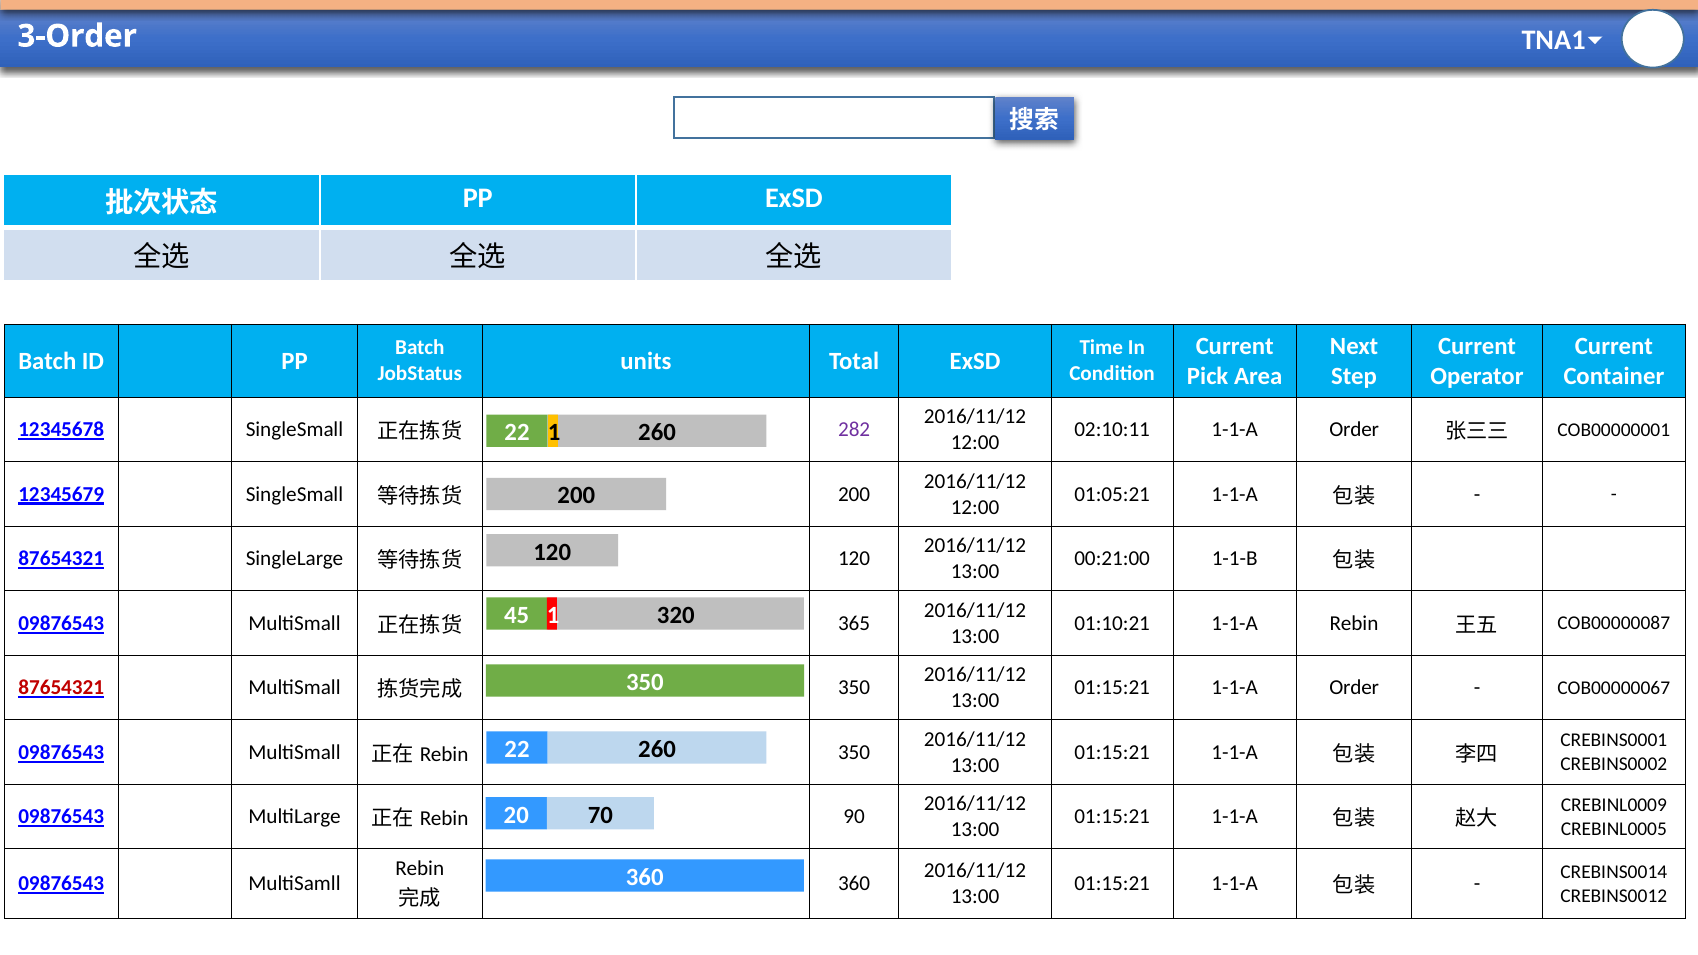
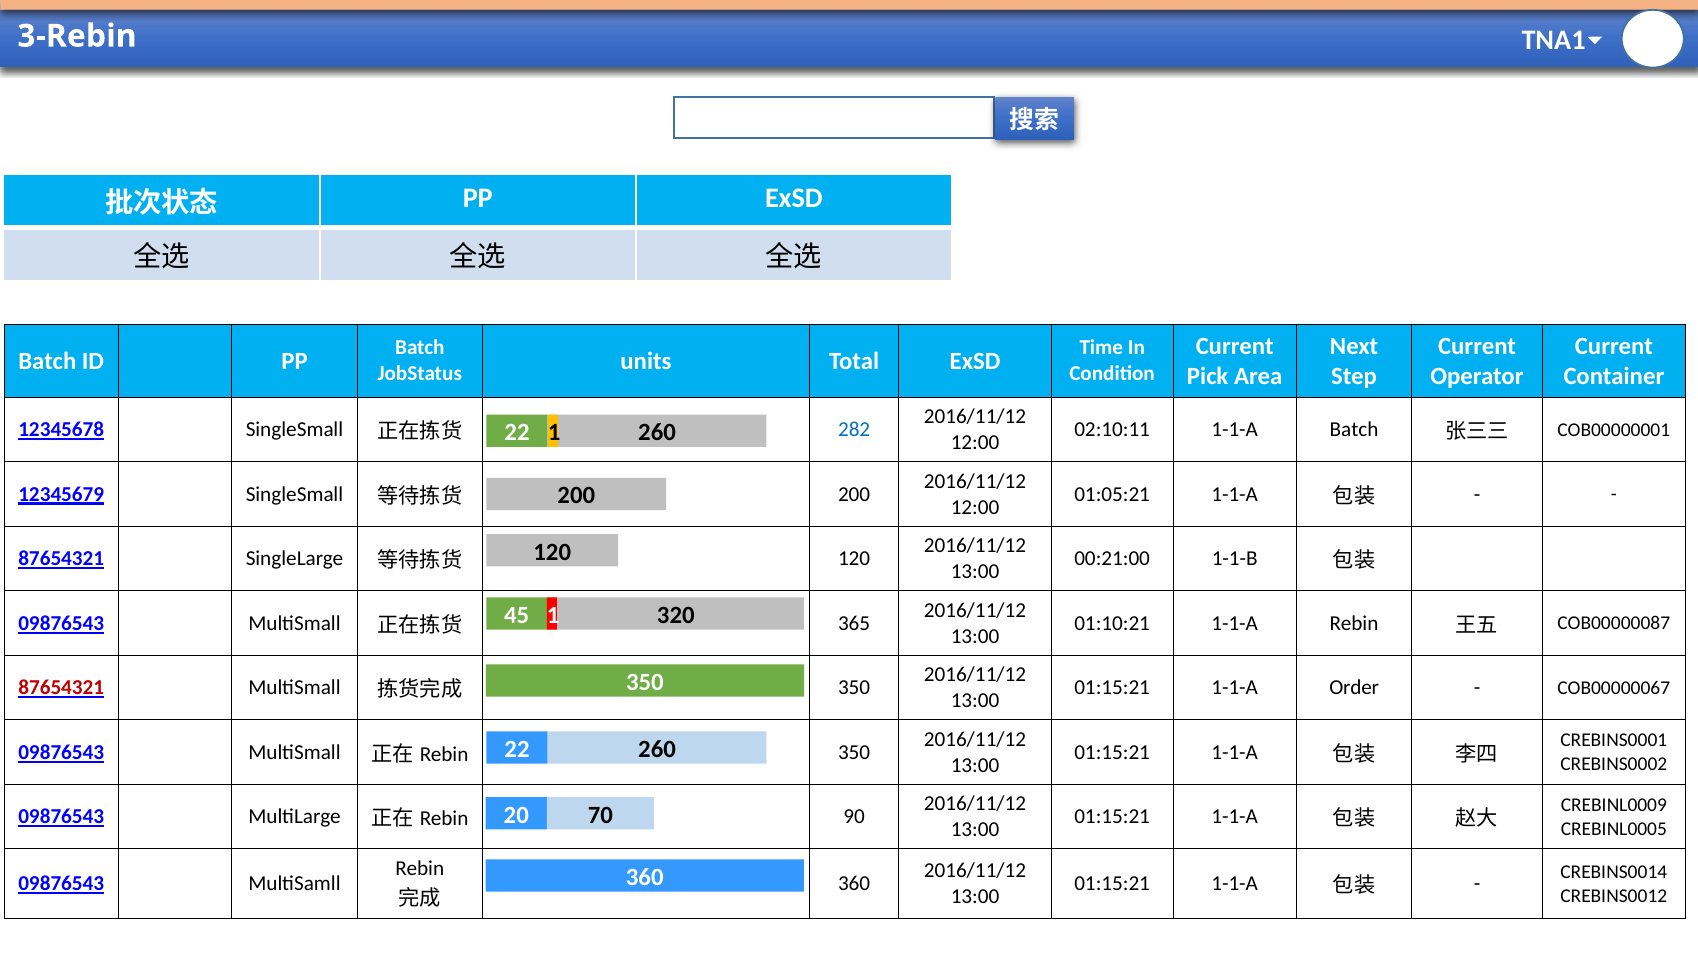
3-Order: 3-Order -> 3-Rebin
282 colour: purple -> blue
02:10:11 1-1-A Order: Order -> Batch
